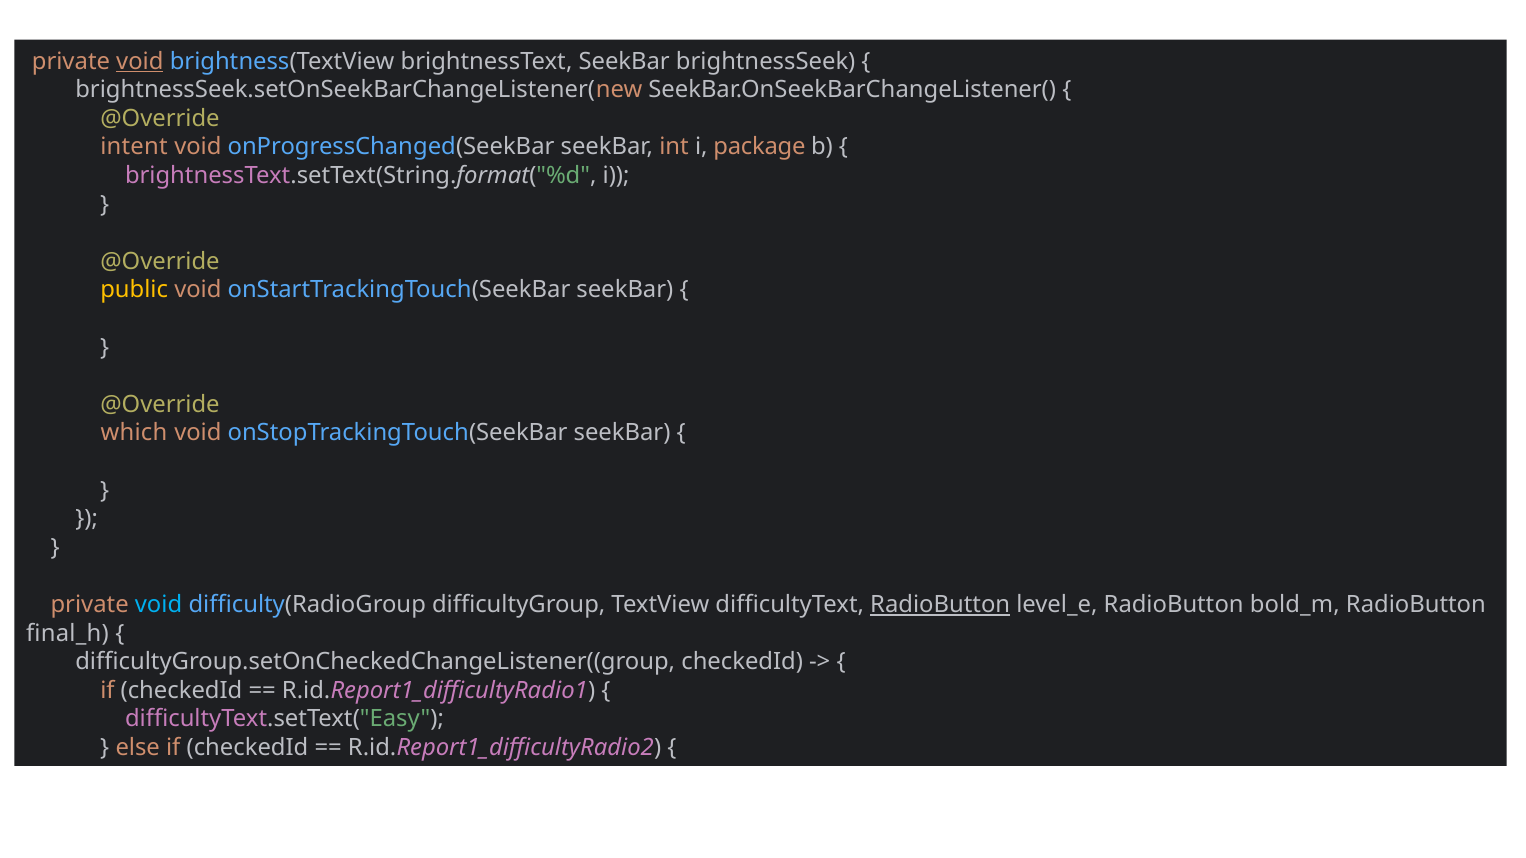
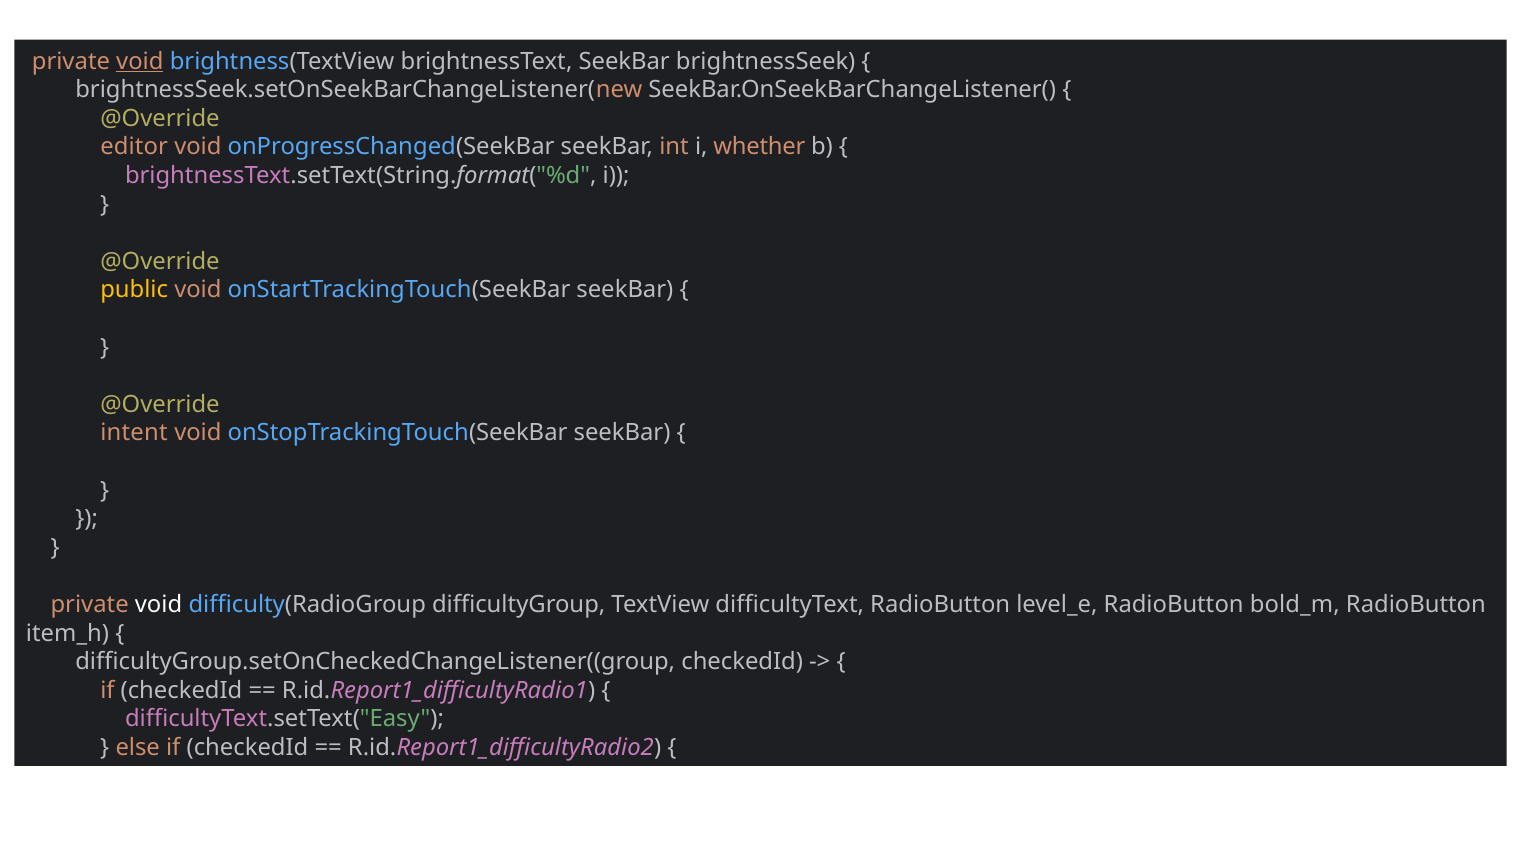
intent: intent -> editor
package: package -> whether
which: which -> intent
void at (159, 605) colour: light blue -> white
RadioButton at (940, 605) underline: present -> none
final_h: final_h -> item_h
